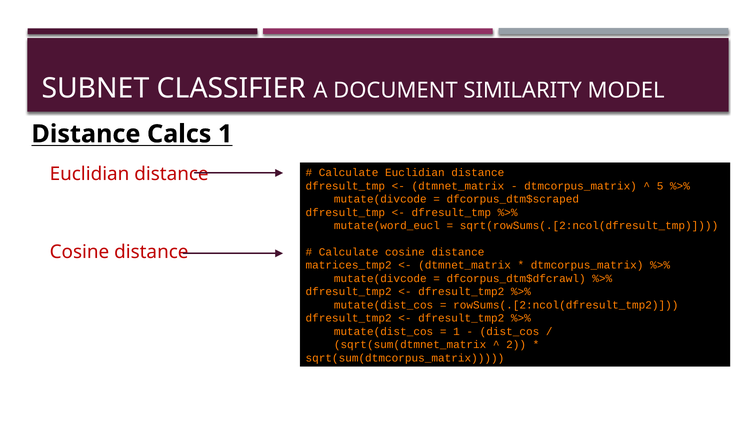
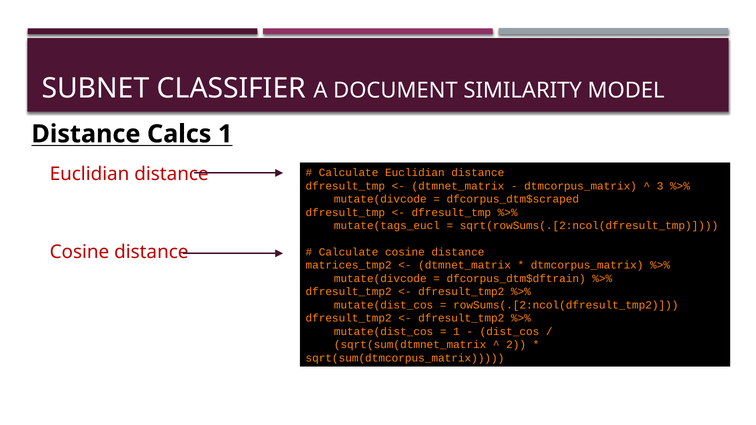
5: 5 -> 3
mutate(word_eucl: mutate(word_eucl -> mutate(tags_eucl
dfcorpus_dtm$dfcrawl: dfcorpus_dtm$dfcrawl -> dfcorpus_dtm$dftrain
